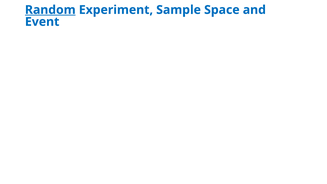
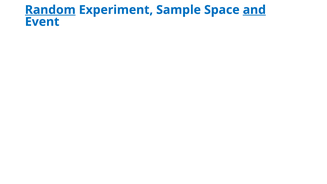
and underline: none -> present
